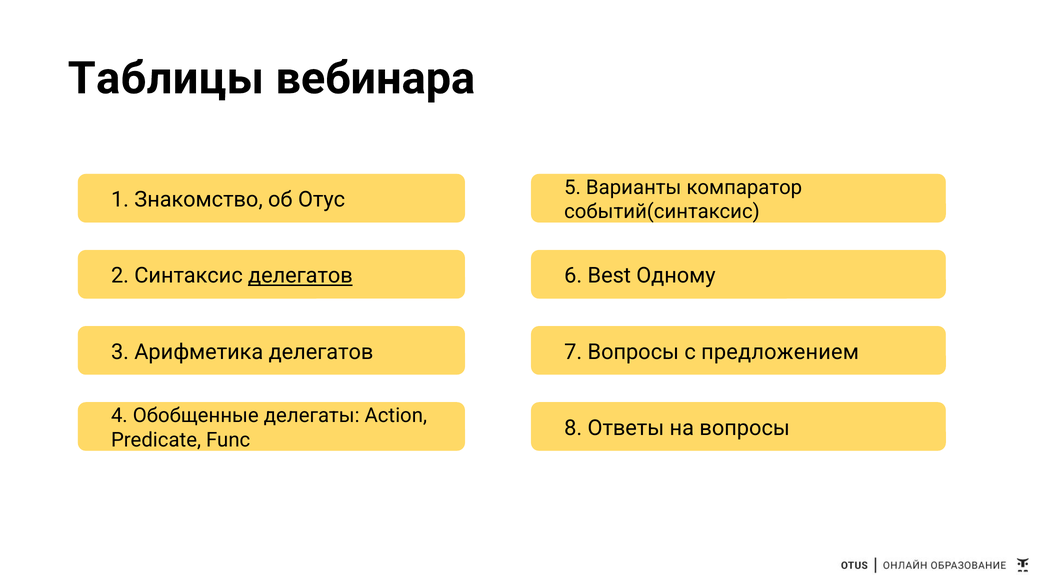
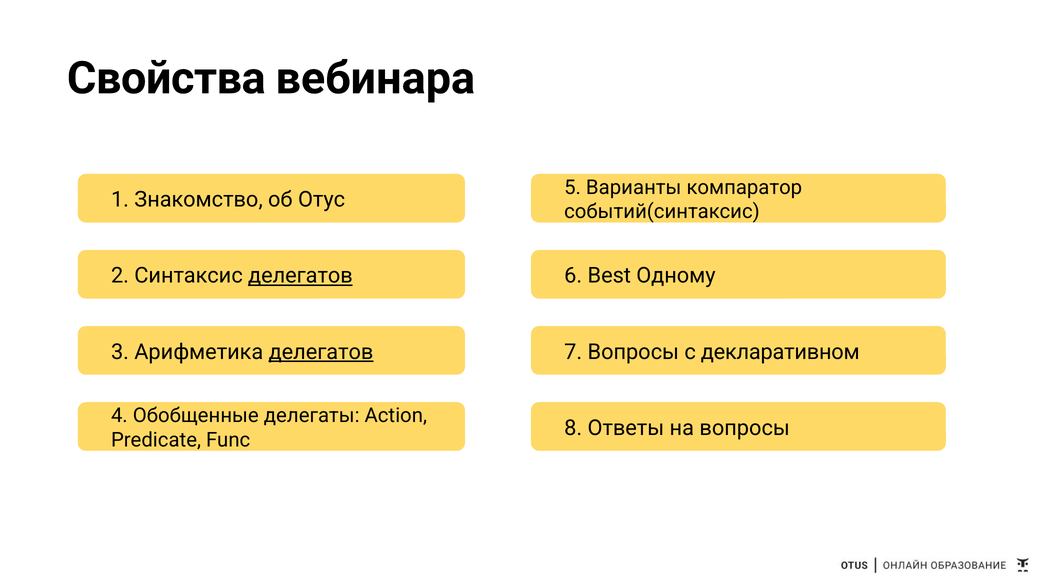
Таблицы: Таблицы -> Свойства
делегатов at (321, 352) underline: none -> present
предложением: предложением -> декларативном
